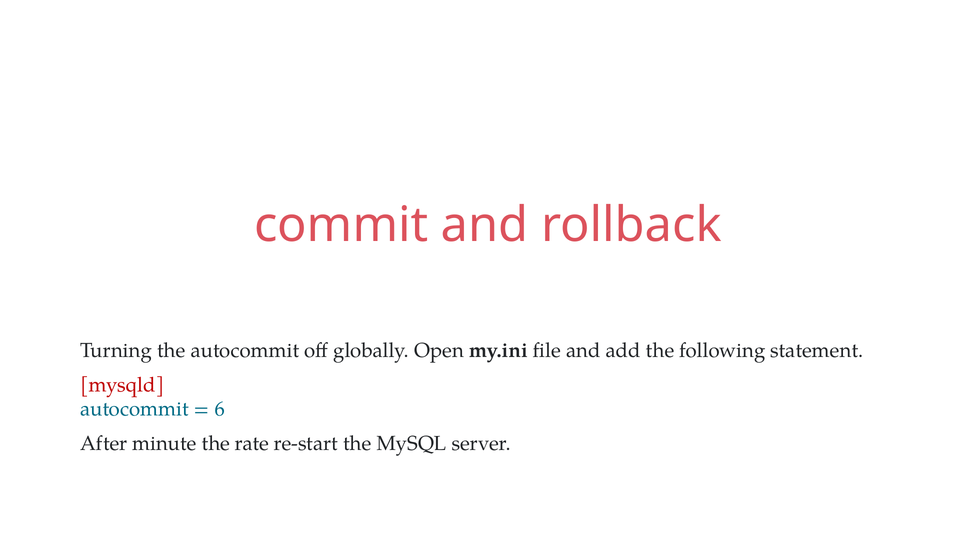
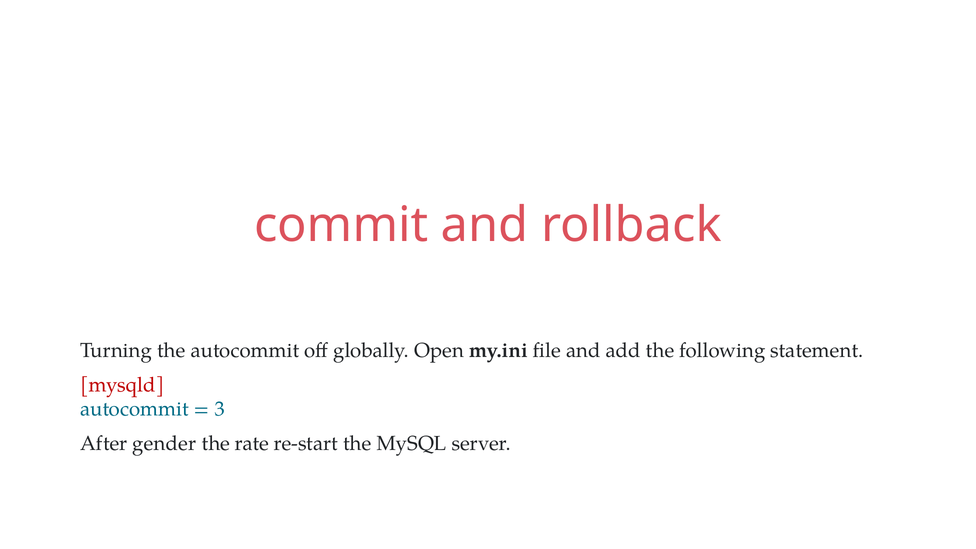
6: 6 -> 3
minute: minute -> gender
